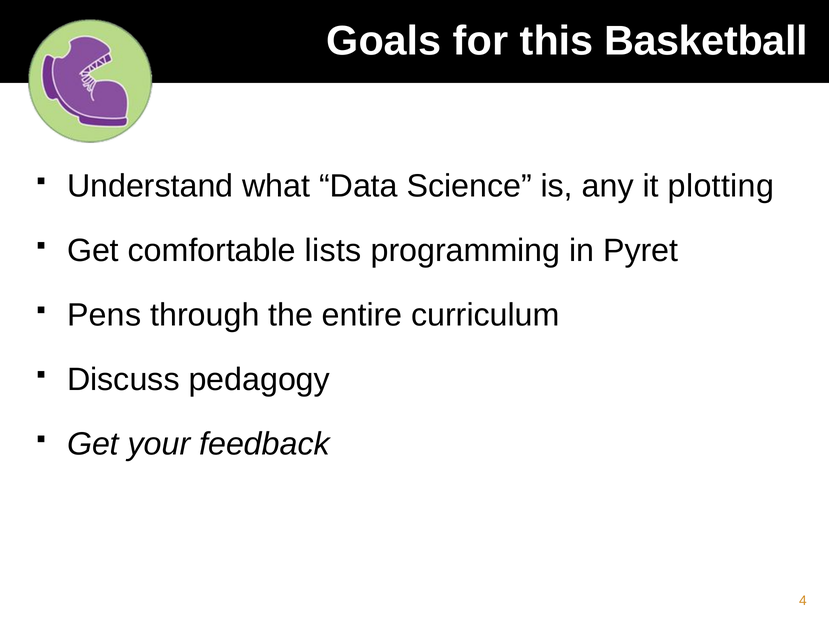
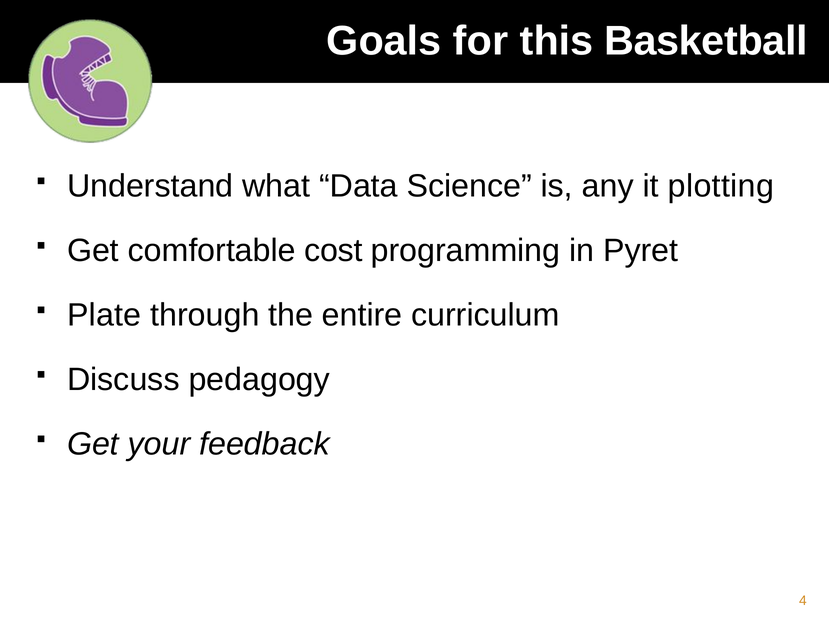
lists: lists -> cost
Pens: Pens -> Plate
